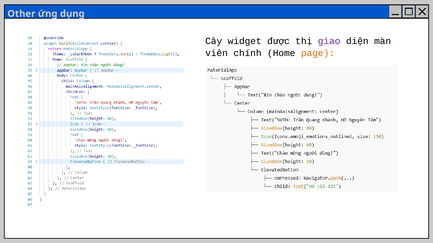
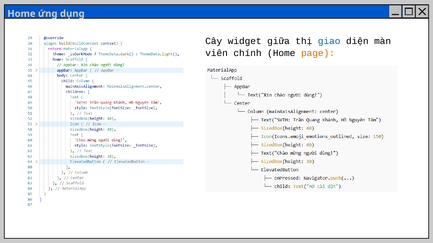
Other at (21, 14): Other -> Home
được: được -> giữa
giao colour: purple -> blue
